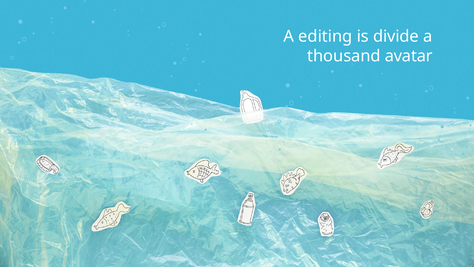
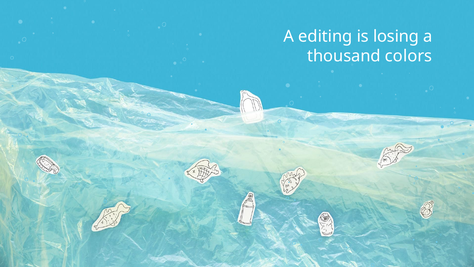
divide: divide -> losing
avatar: avatar -> colors
